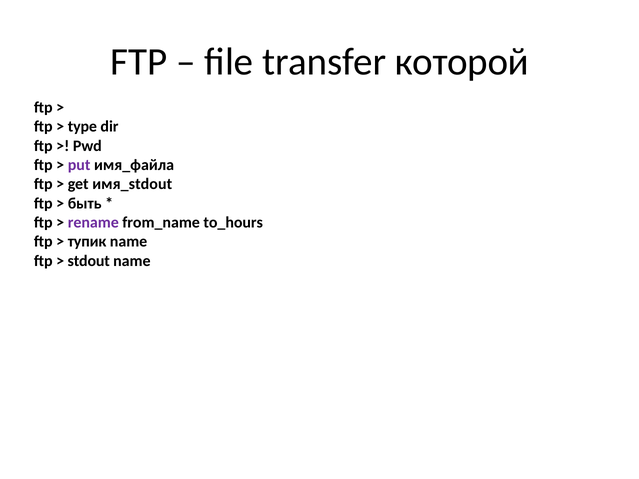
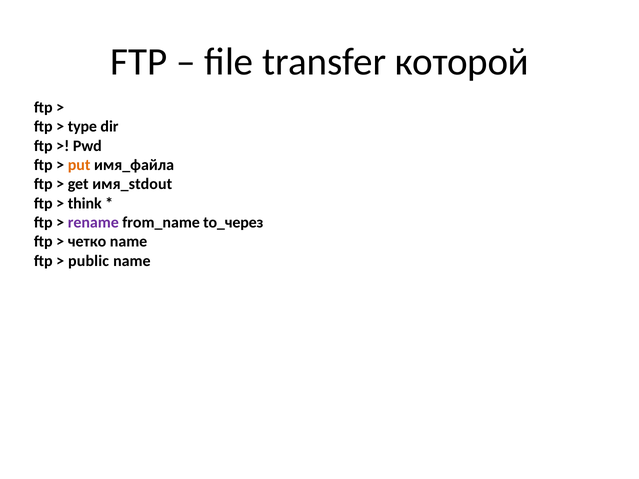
put colour: purple -> orange
быть: быть -> think
to_hours: to_hours -> to_через
тупик: тупик -> четко
stdout: stdout -> public
